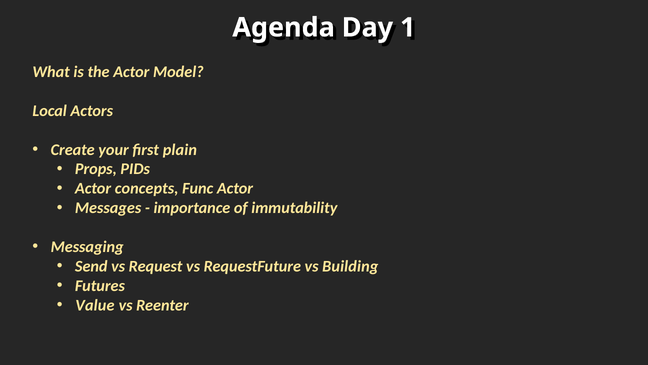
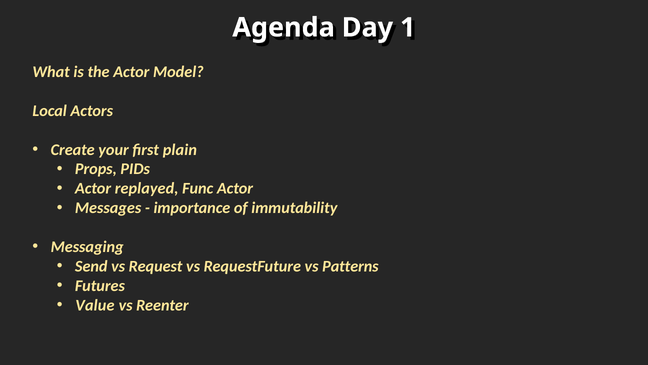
concepts: concepts -> replayed
Building: Building -> Patterns
